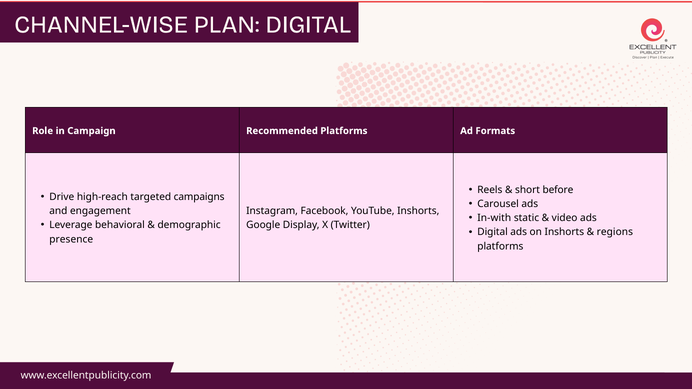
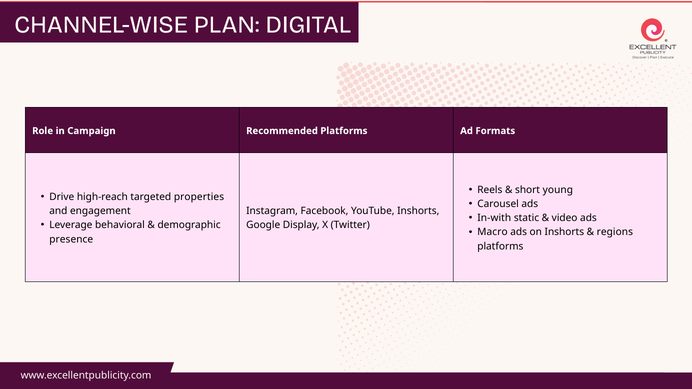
before: before -> young
campaigns: campaigns -> properties
Digital at (493, 232): Digital -> Macro
